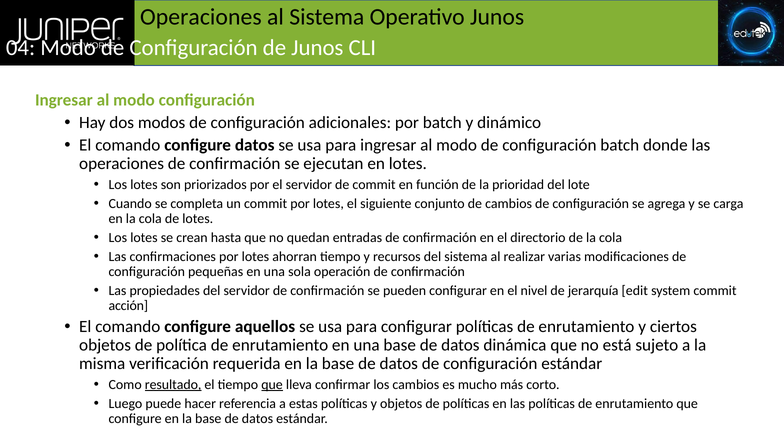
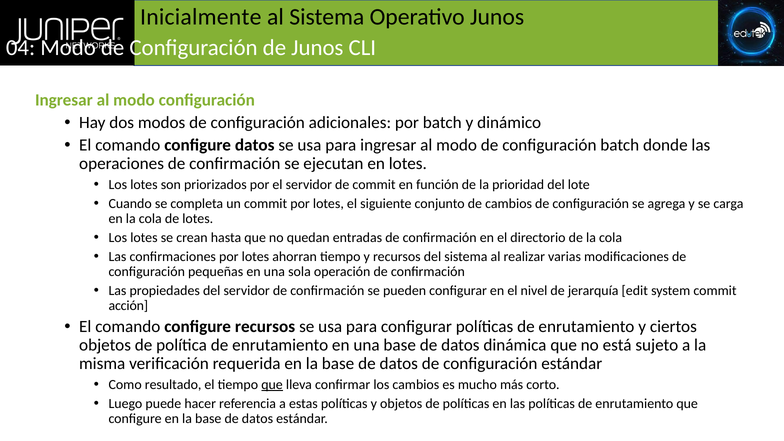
Operaciones at (201, 17): Operaciones -> Inicialmente
configure aquellos: aquellos -> recursos
resultado underline: present -> none
